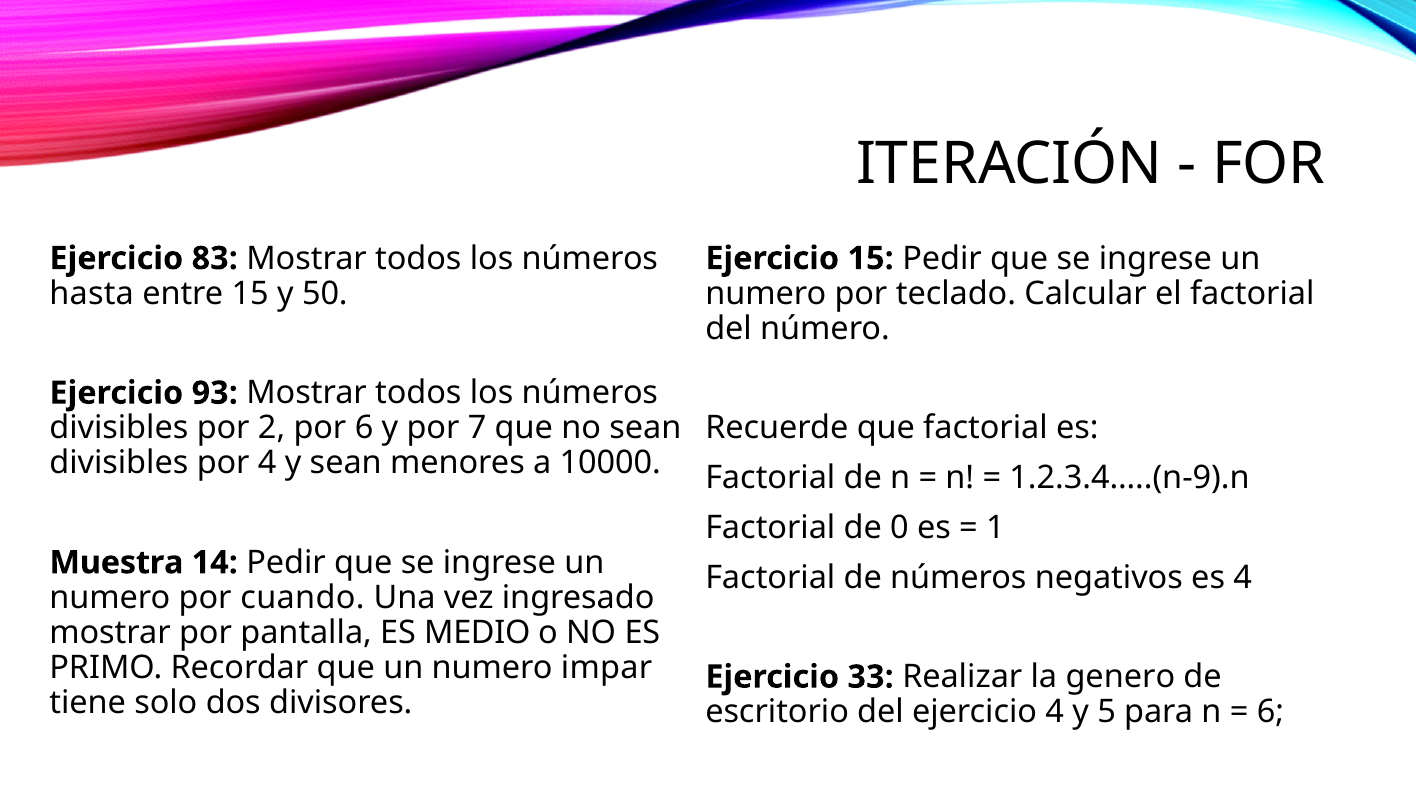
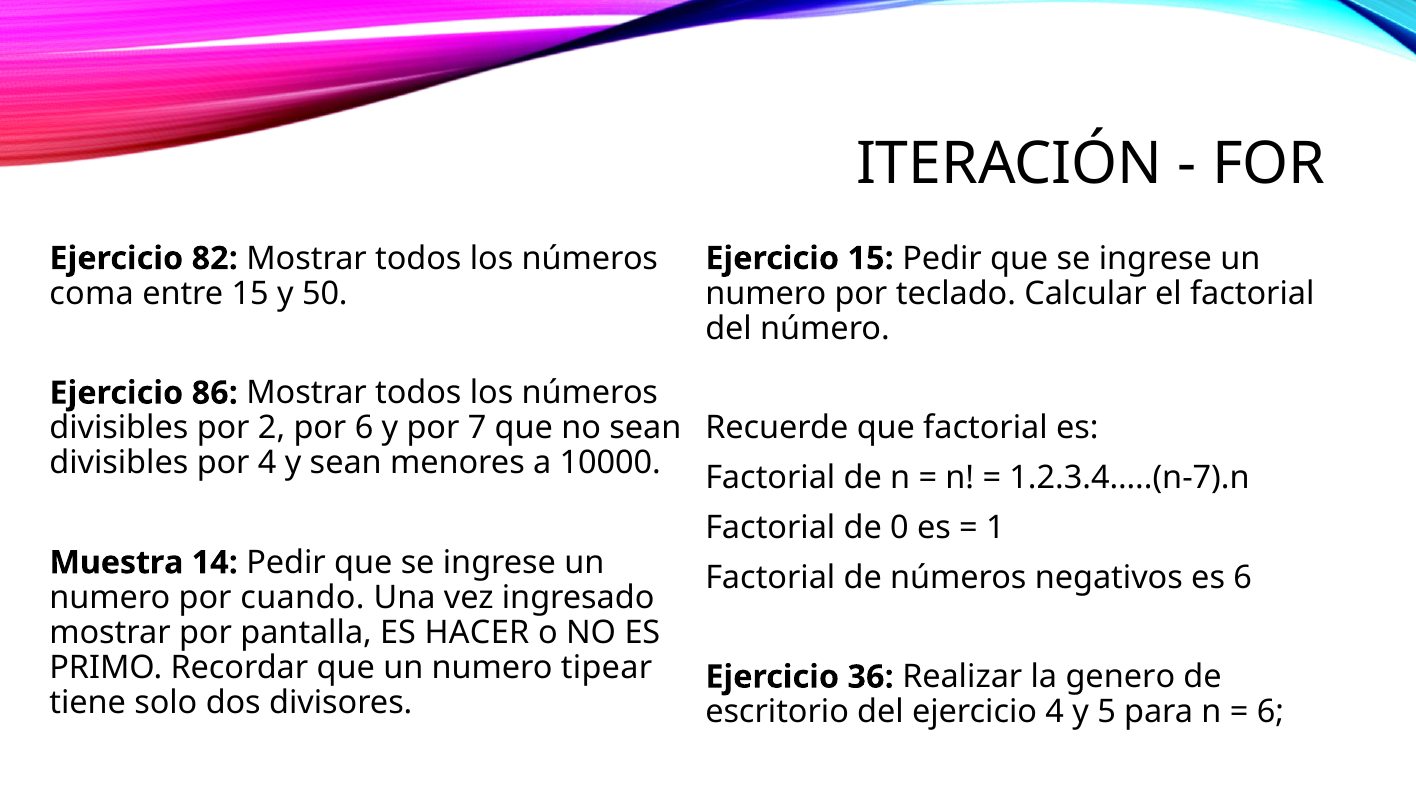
83: 83 -> 82
hasta: hasta -> coma
93: 93 -> 86
1.2.3.4…..(n-9).n: 1.2.3.4…..(n-9).n -> 1.2.3.4…..(n-7).n
es 4: 4 -> 6
MEDIO: MEDIO -> HACER
impar: impar -> tipear
33: 33 -> 36
